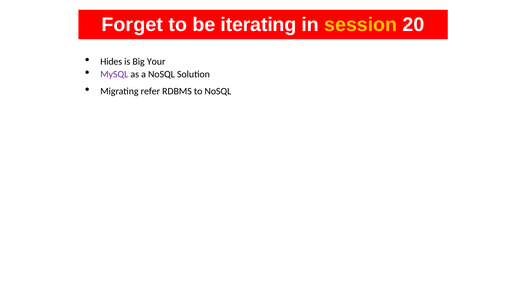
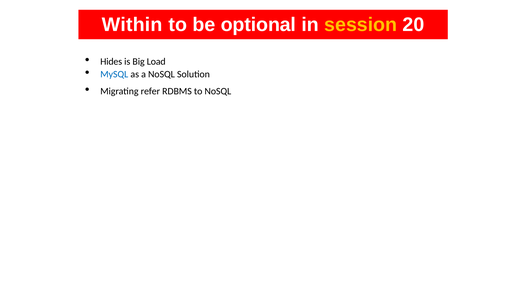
Forget: Forget -> Within
iterating: iterating -> optional
Your: Your -> Load
MySQL colour: purple -> blue
